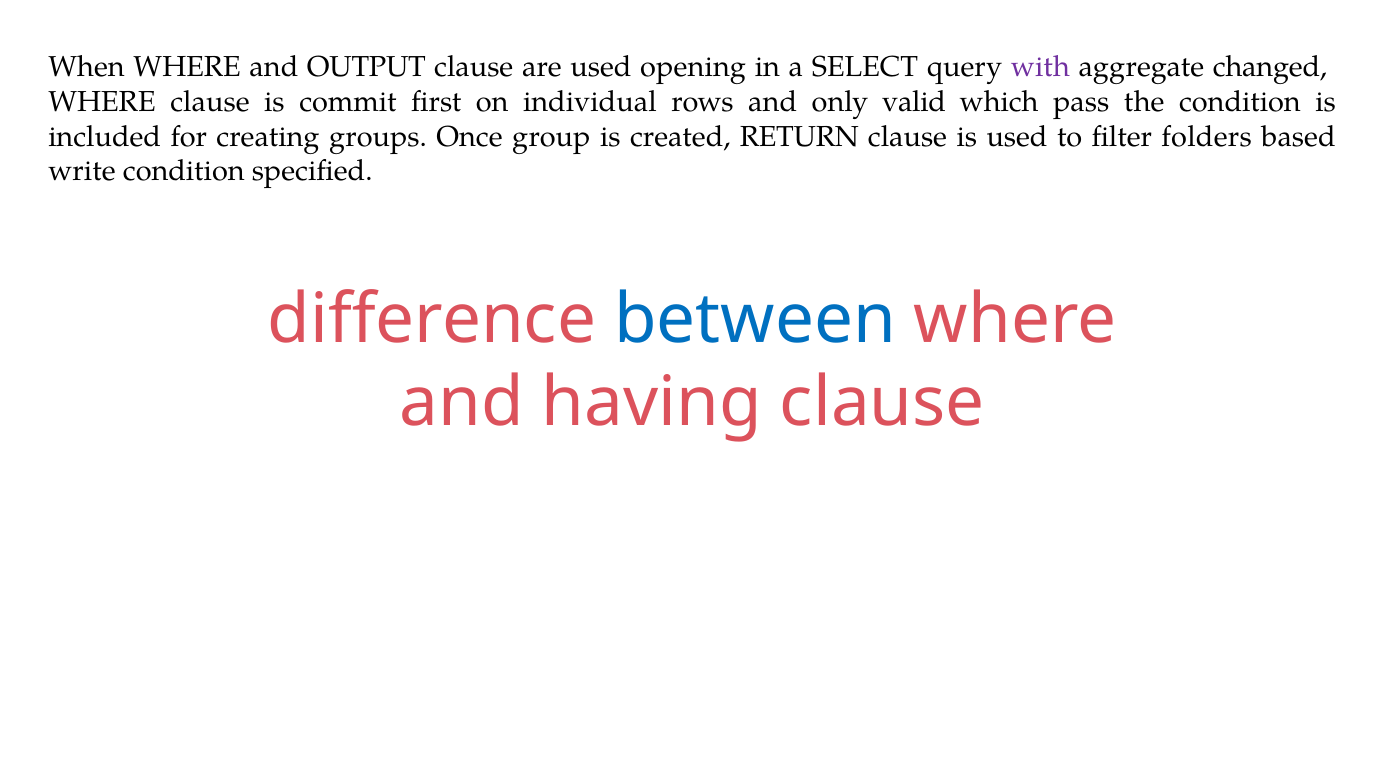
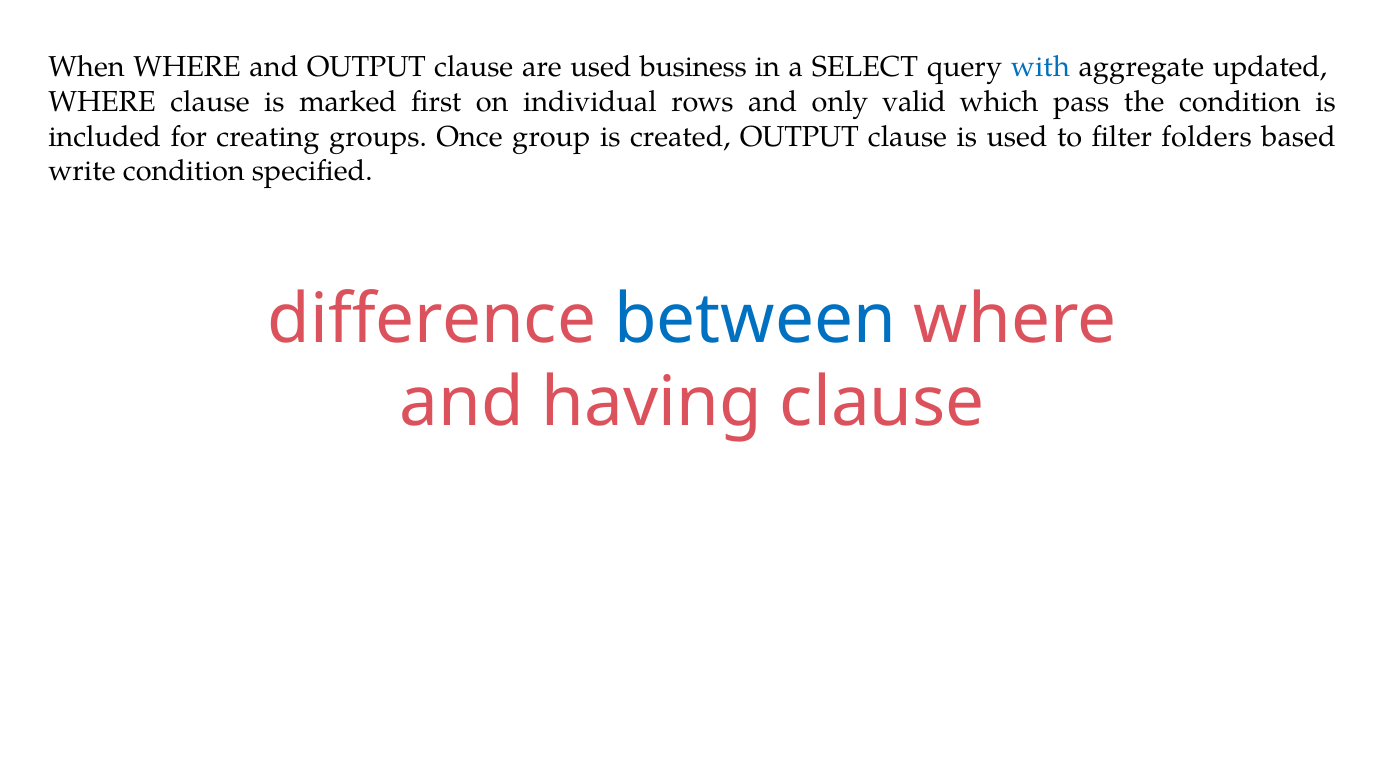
opening: opening -> business
with colour: purple -> blue
changed: changed -> updated
commit: commit -> marked
created RETURN: RETURN -> OUTPUT
